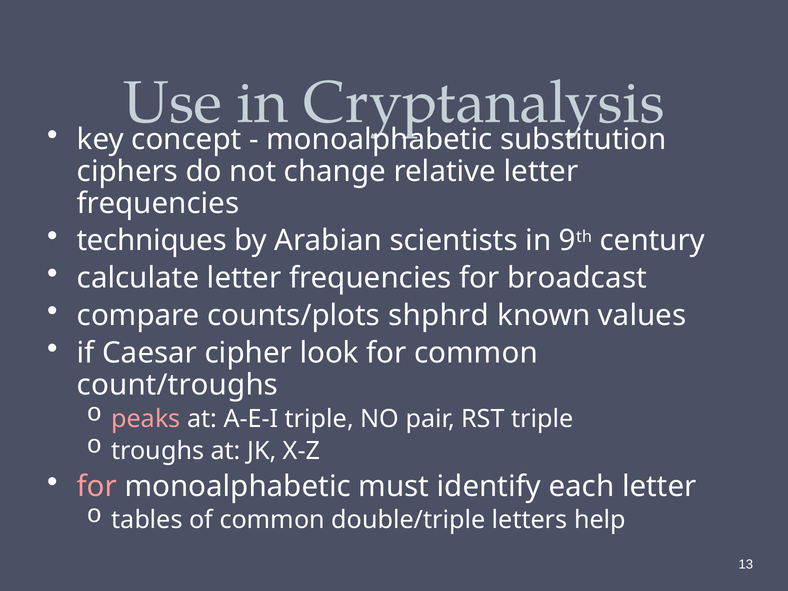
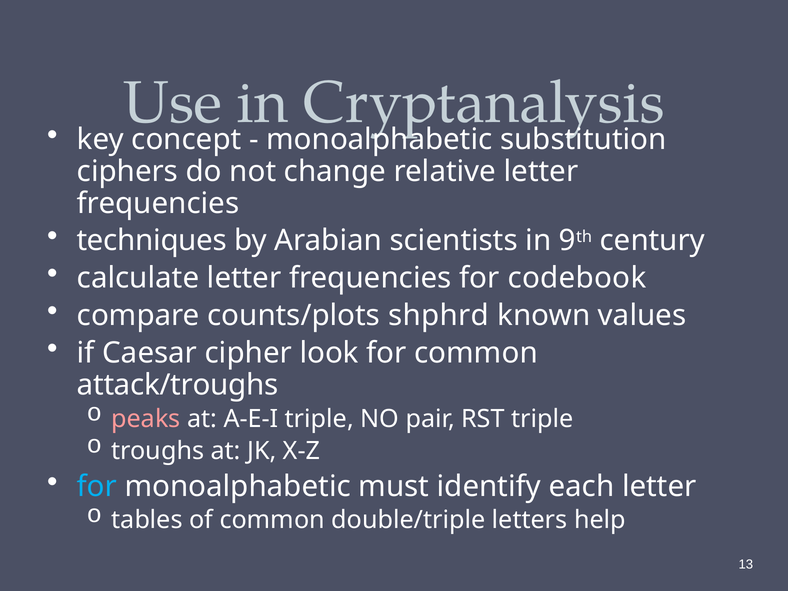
broadcast: broadcast -> codebook
count/troughs: count/troughs -> attack/troughs
for at (97, 486) colour: pink -> light blue
